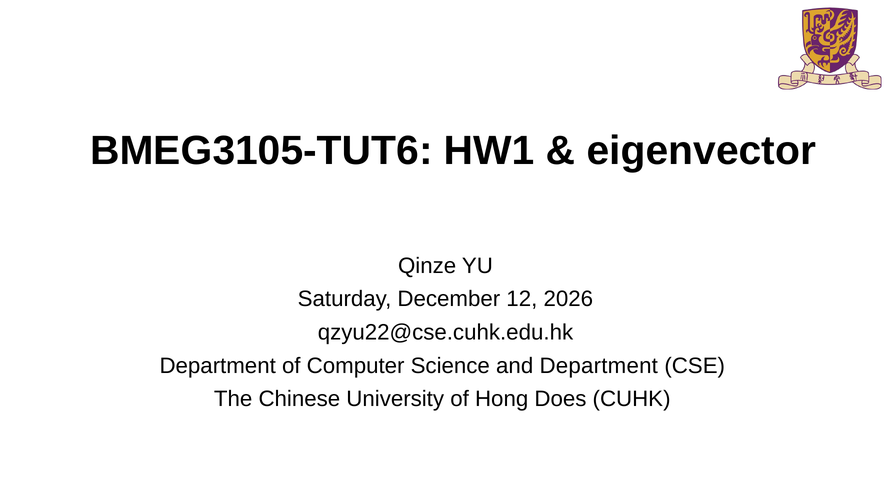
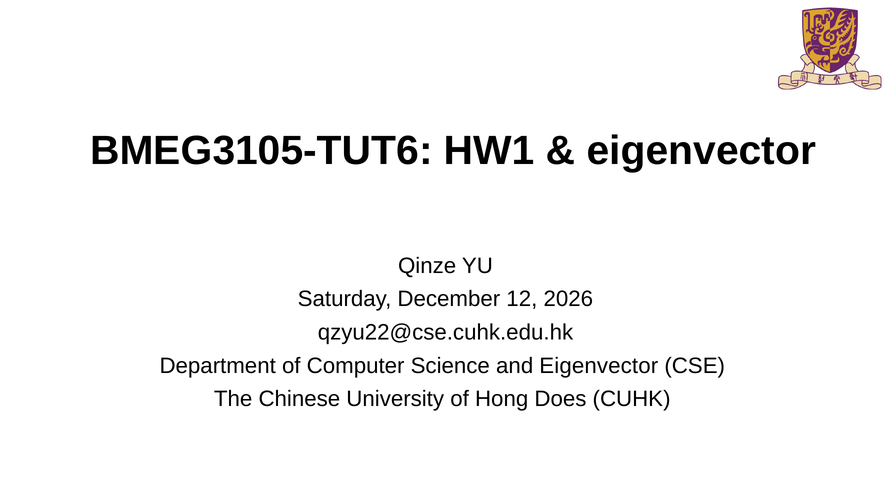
and Department: Department -> Eigenvector
